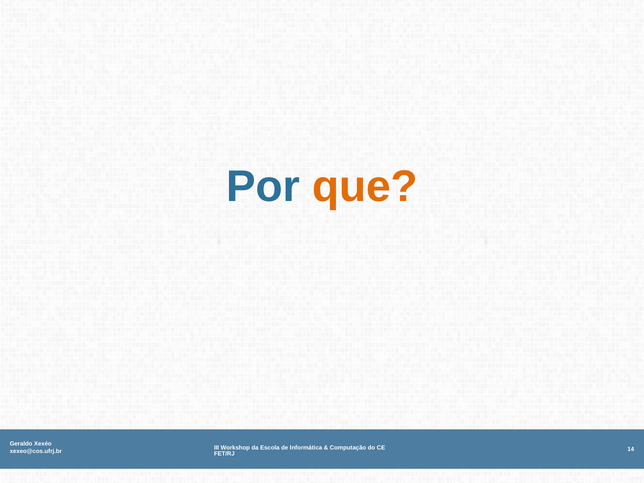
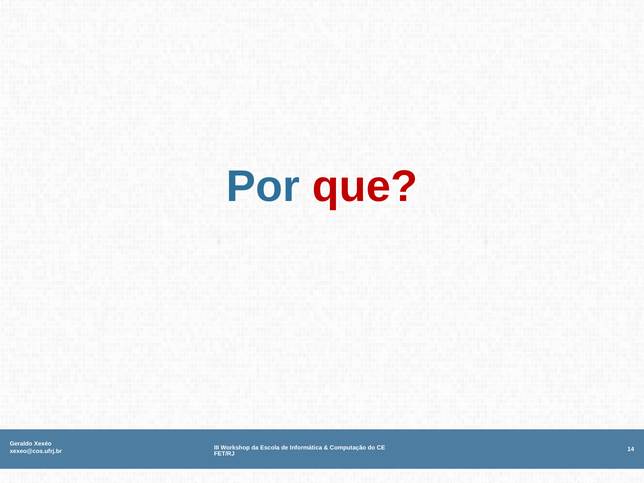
que colour: orange -> red
